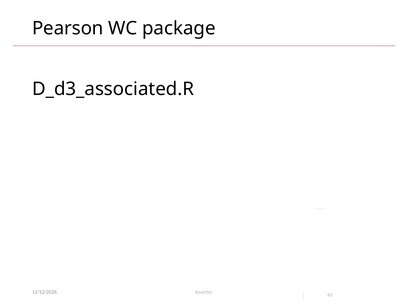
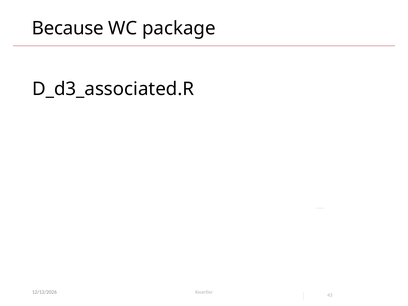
Pearson: Pearson -> Because
